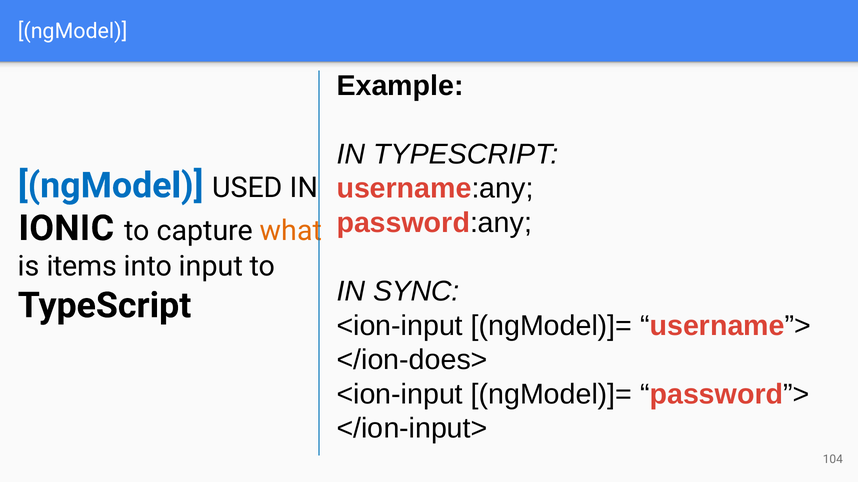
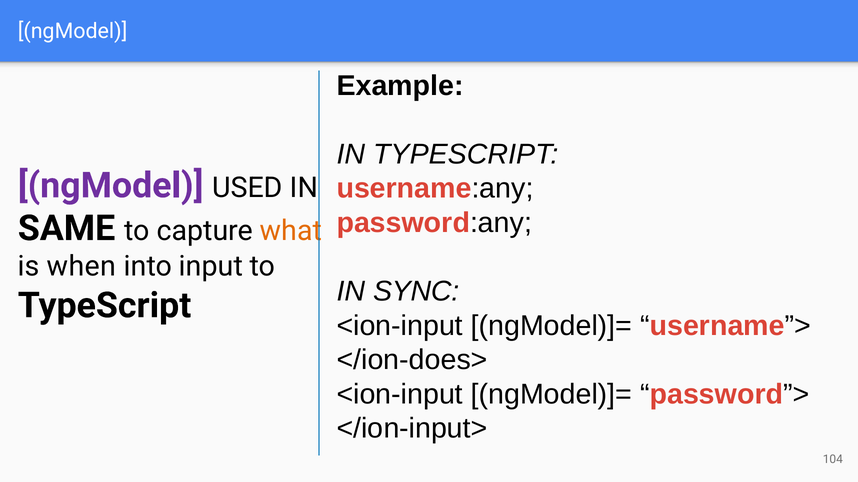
ngModel at (111, 186) colour: blue -> purple
IONIC: IONIC -> SAME
items: items -> when
